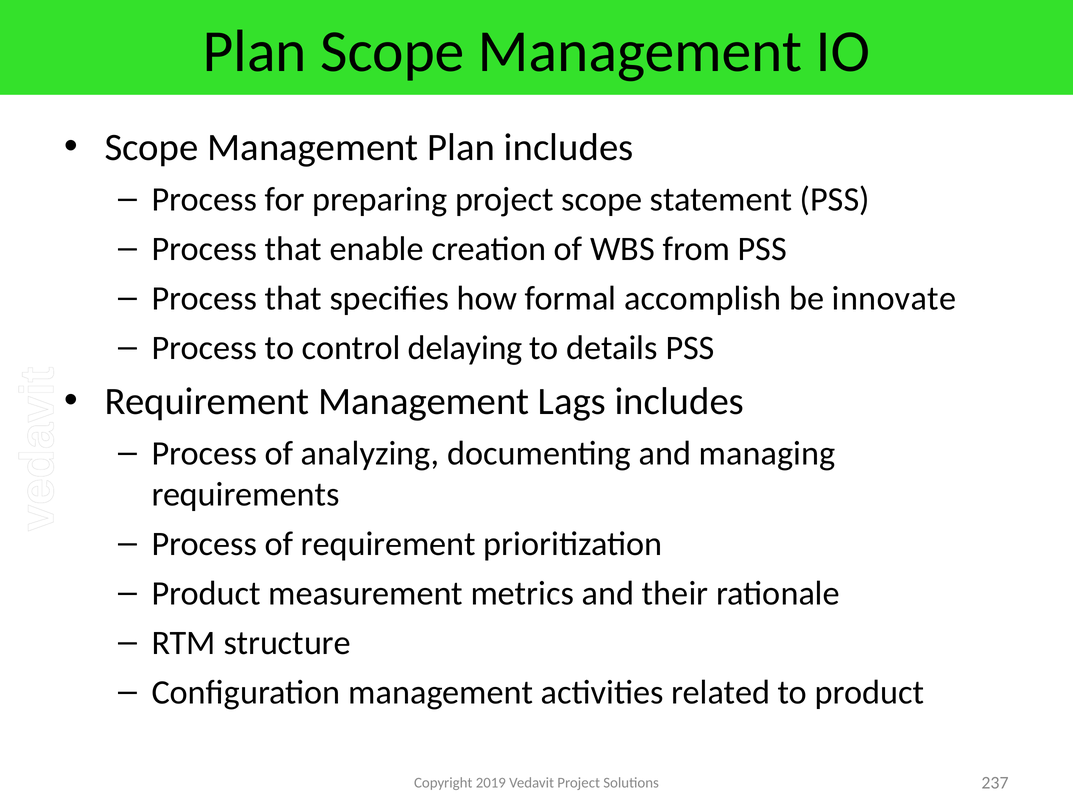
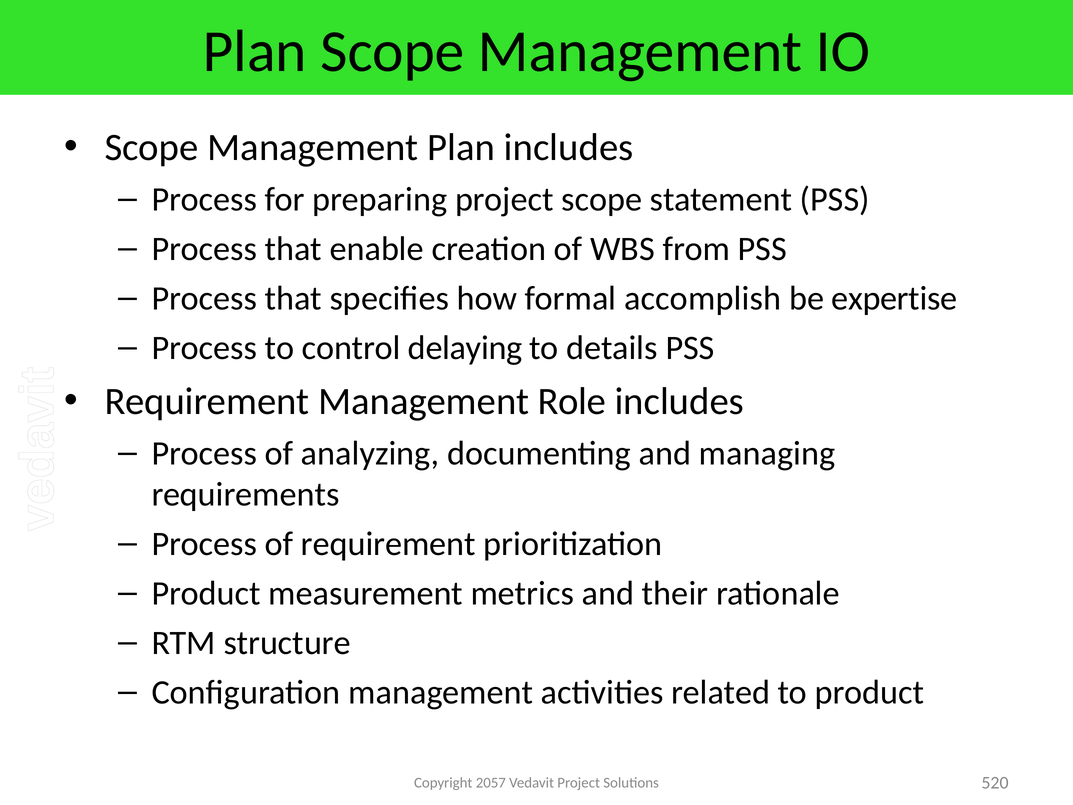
innovate: innovate -> expertise
Lags: Lags -> Role
2019: 2019 -> 2057
237: 237 -> 520
